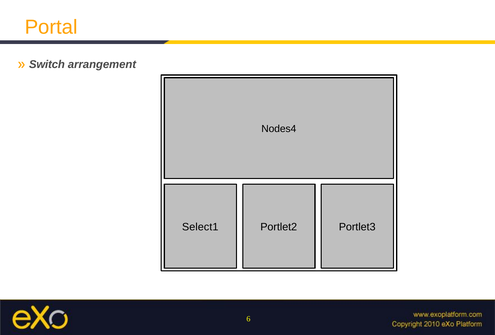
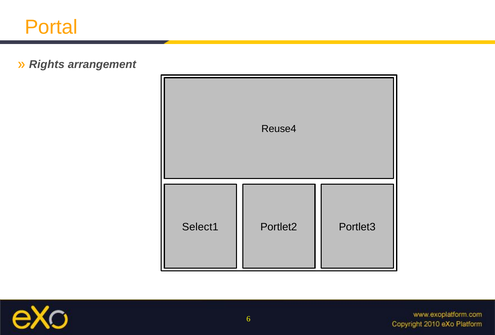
Switch: Switch -> Rights
Nodes4: Nodes4 -> Reuse4
